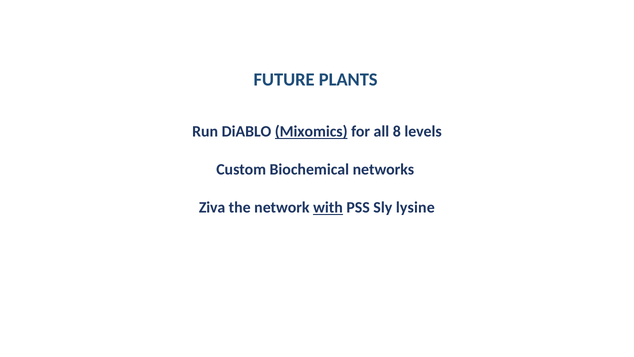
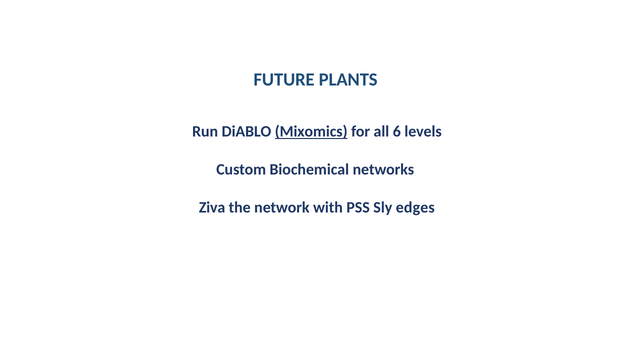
8: 8 -> 6
with underline: present -> none
lysine: lysine -> edges
